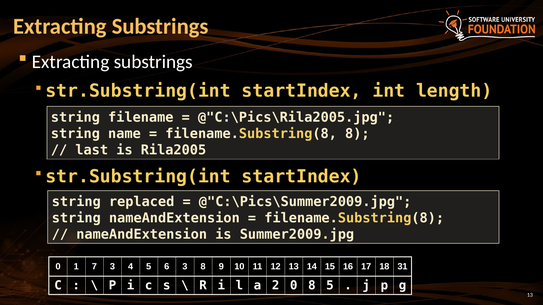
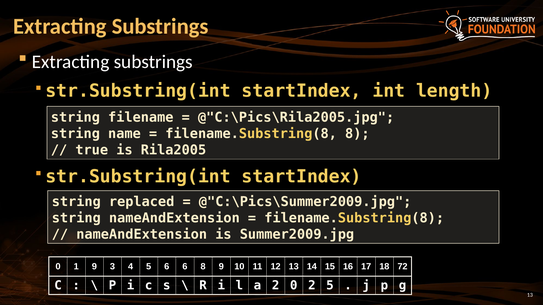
last: last -> true
1 7: 7 -> 9
6 3: 3 -> 6
31: 31 -> 72
0 8: 8 -> 2
